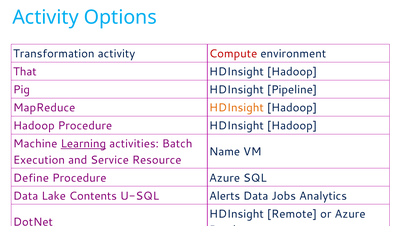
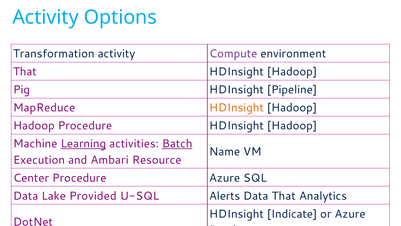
Compute colour: red -> purple
Batch at (177, 143) underline: none -> present
Service: Service -> Ambari
Define: Define -> Center
Contents: Contents -> Provided
Data Jobs: Jobs -> That
Remote: Remote -> Indicate
